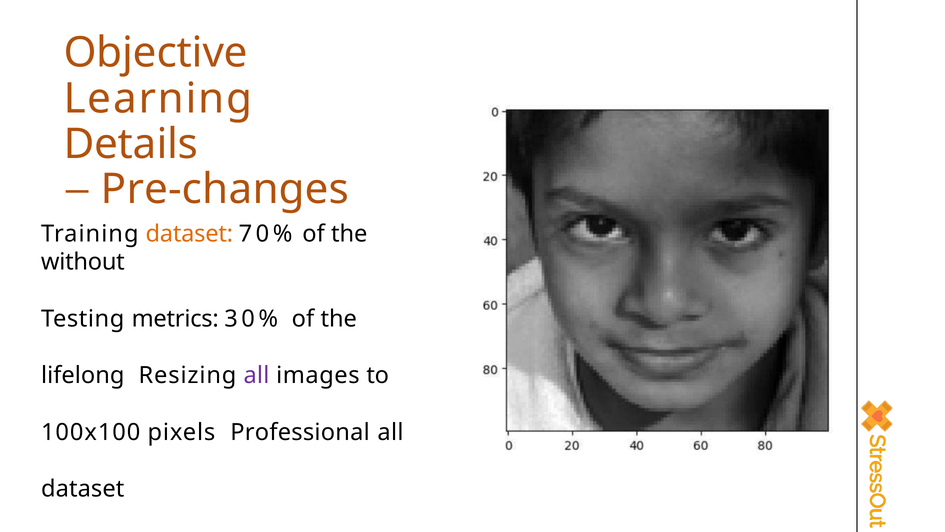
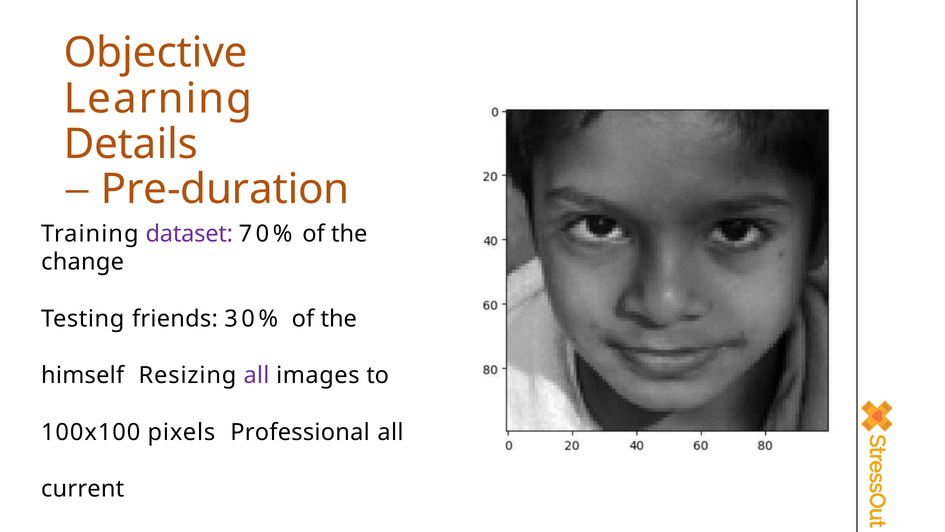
Pre-changes: Pre-changes -> Pre-duration
dataset at (189, 234) colour: orange -> purple
without: without -> change
metrics: metrics -> friends
lifelong: lifelong -> himself
dataset at (83, 489): dataset -> current
